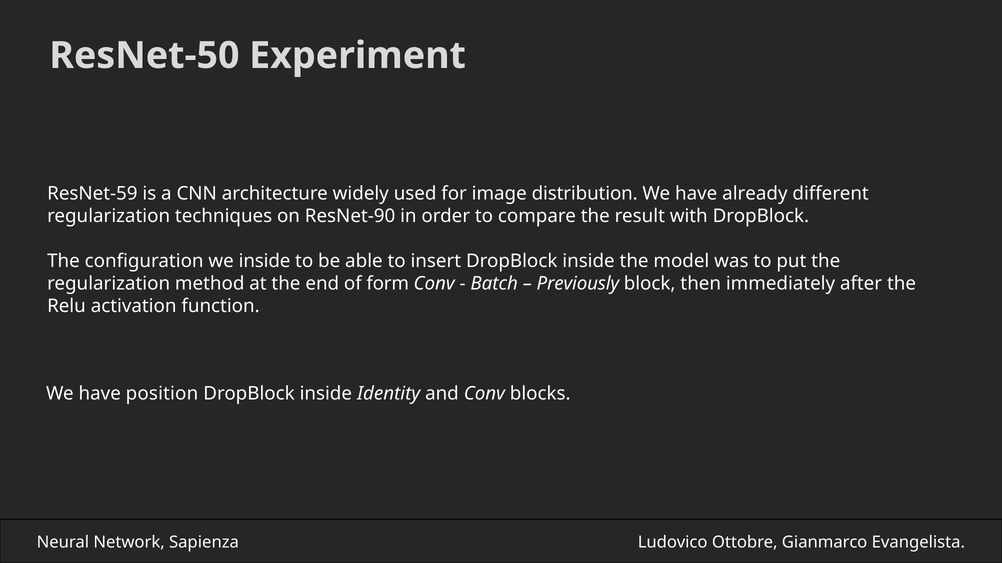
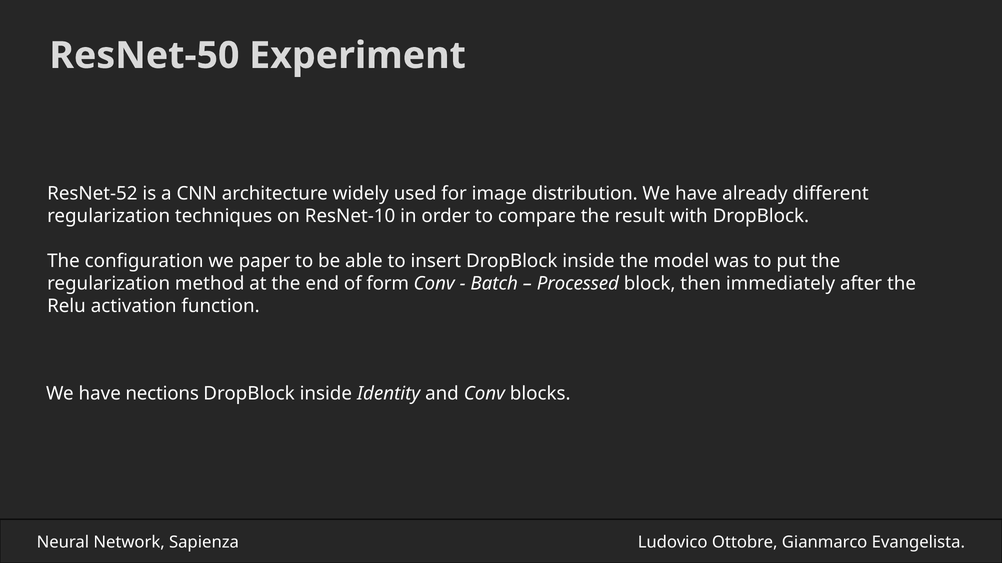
ResNet-59: ResNet-59 -> ResNet-52
ResNet-90: ResNet-90 -> ResNet-10
we inside: inside -> paper
Previously: Previously -> Processed
position: position -> nections
